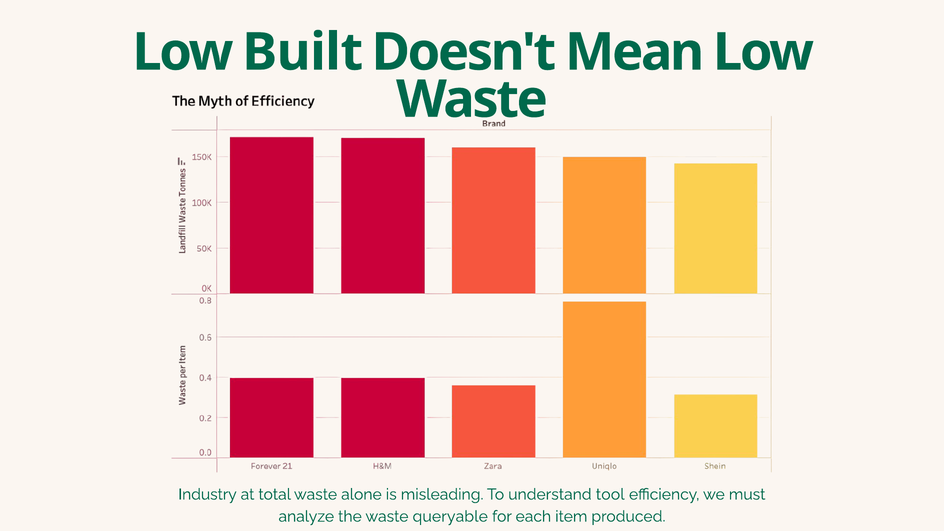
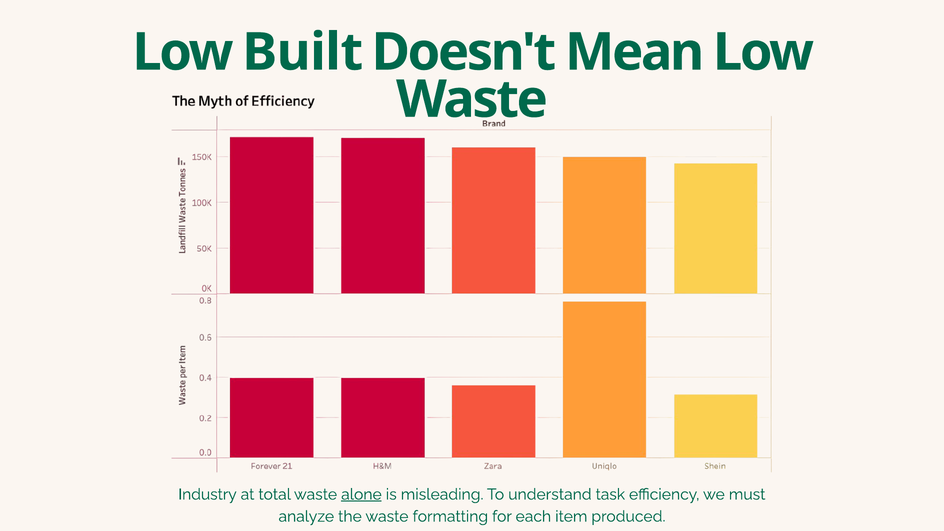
alone underline: none -> present
tool: tool -> task
queryable: queryable -> formatting
